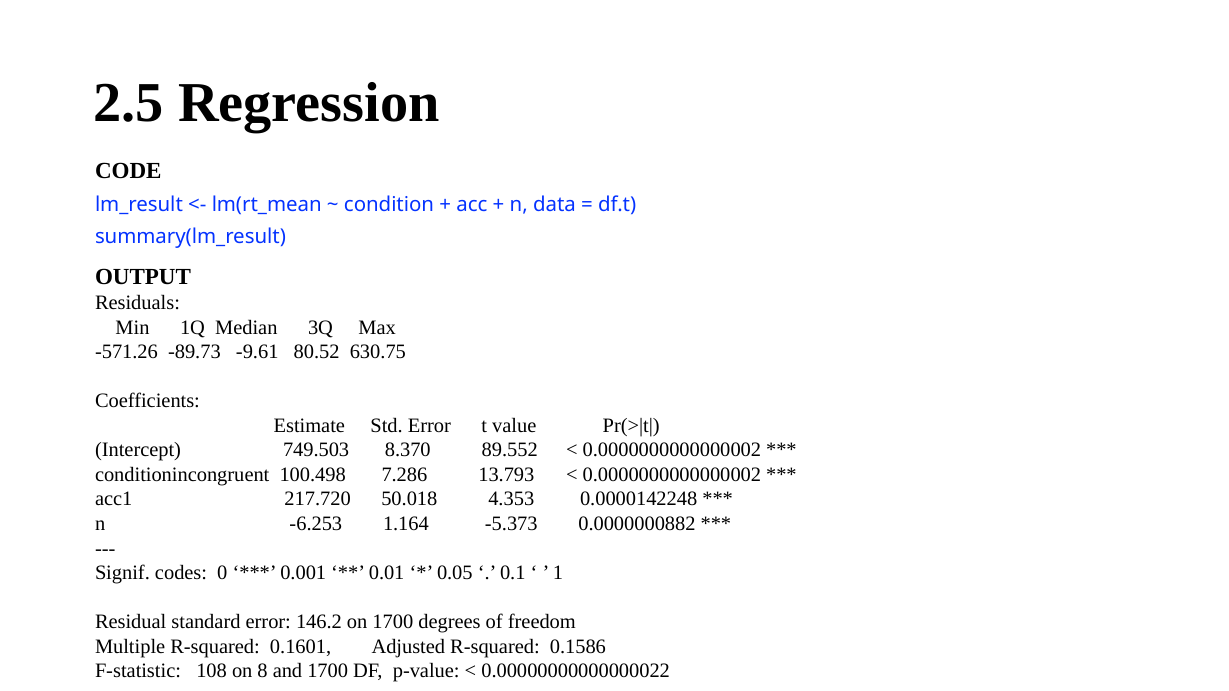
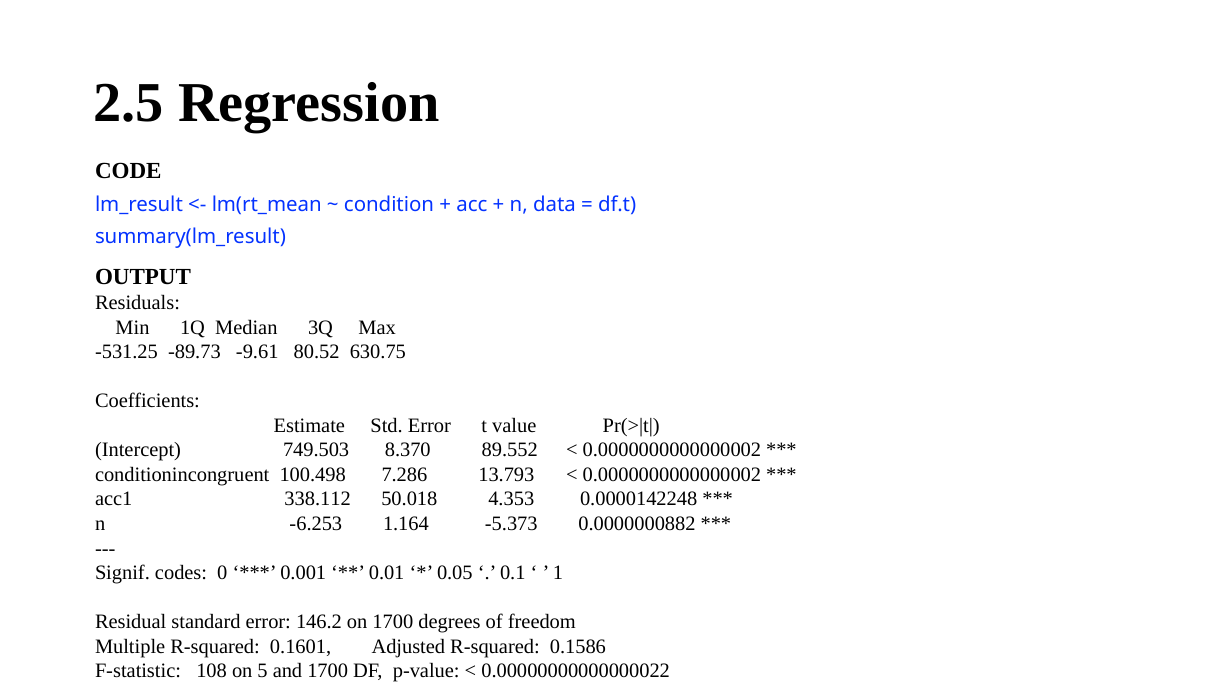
-571.26: -571.26 -> -531.25
217.720: 217.720 -> 338.112
8: 8 -> 5
